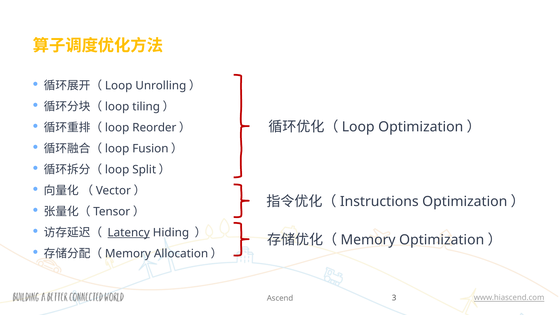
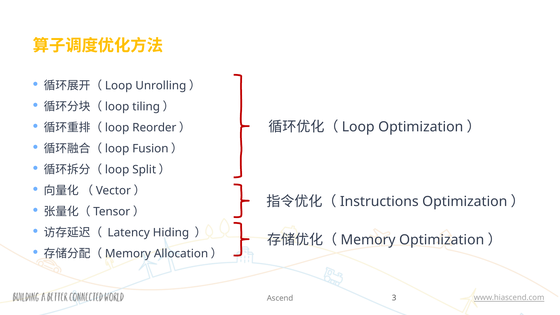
Latency underline: present -> none
